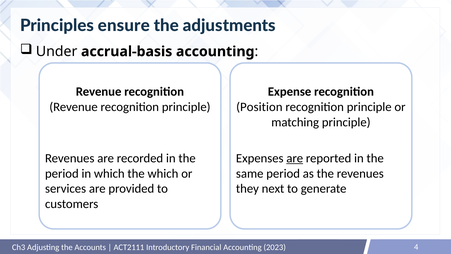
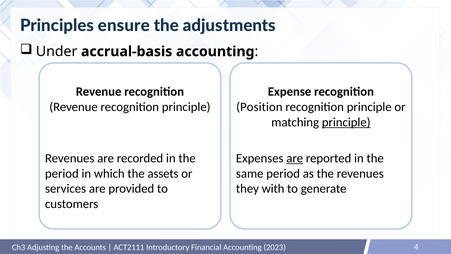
principle at (346, 122) underline: none -> present
the which: which -> assets
next: next -> with
